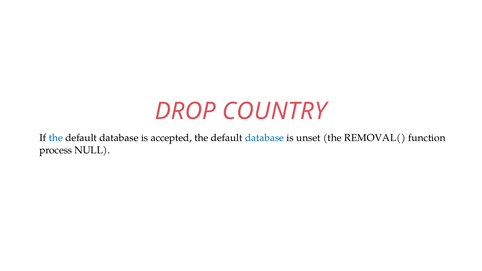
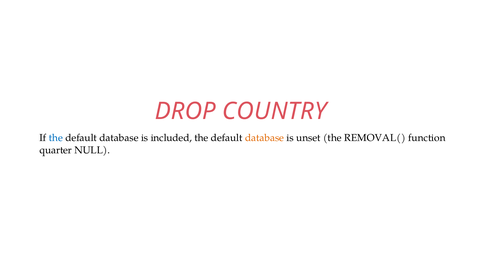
accepted: accepted -> included
database at (265, 138) colour: blue -> orange
process: process -> quarter
